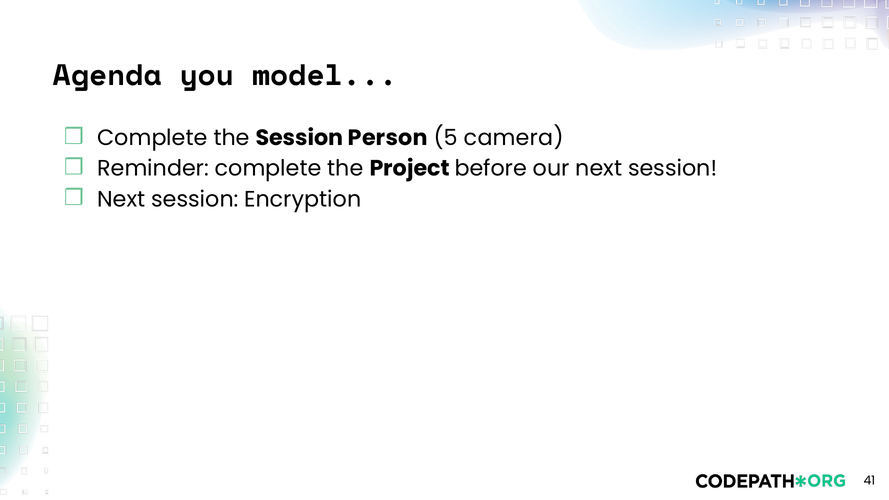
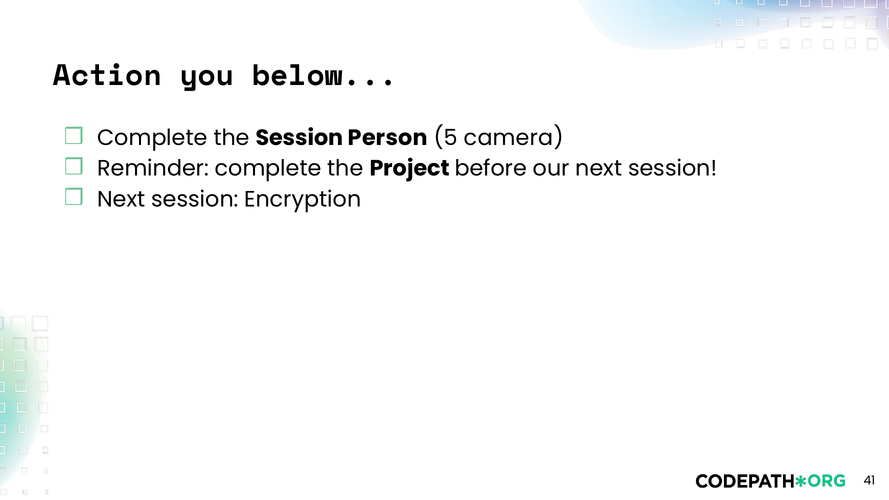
Agenda: Agenda -> Action
model: model -> below
